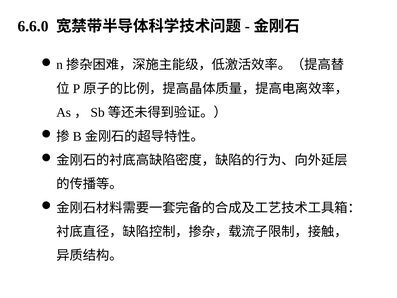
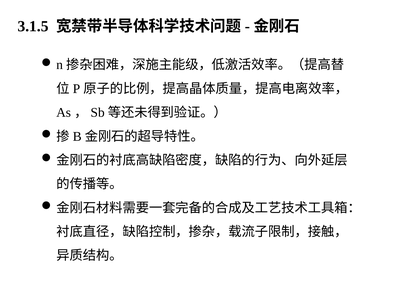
6.6.0: 6.6.0 -> 3.1.5
